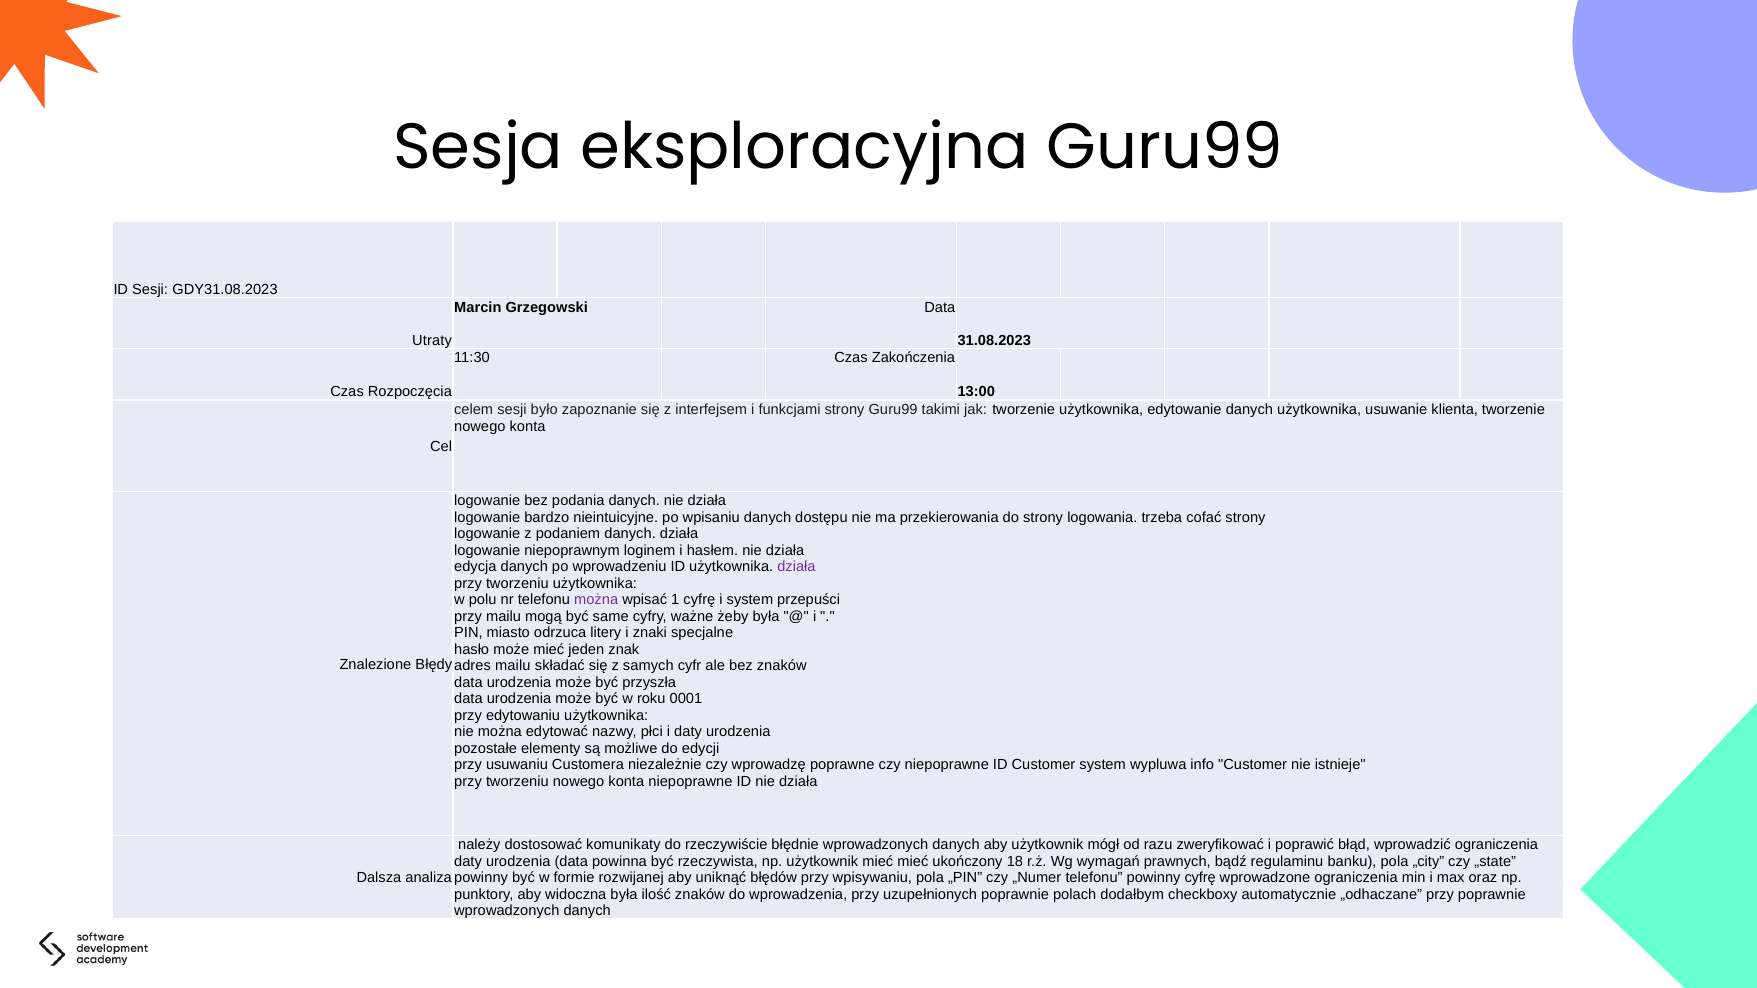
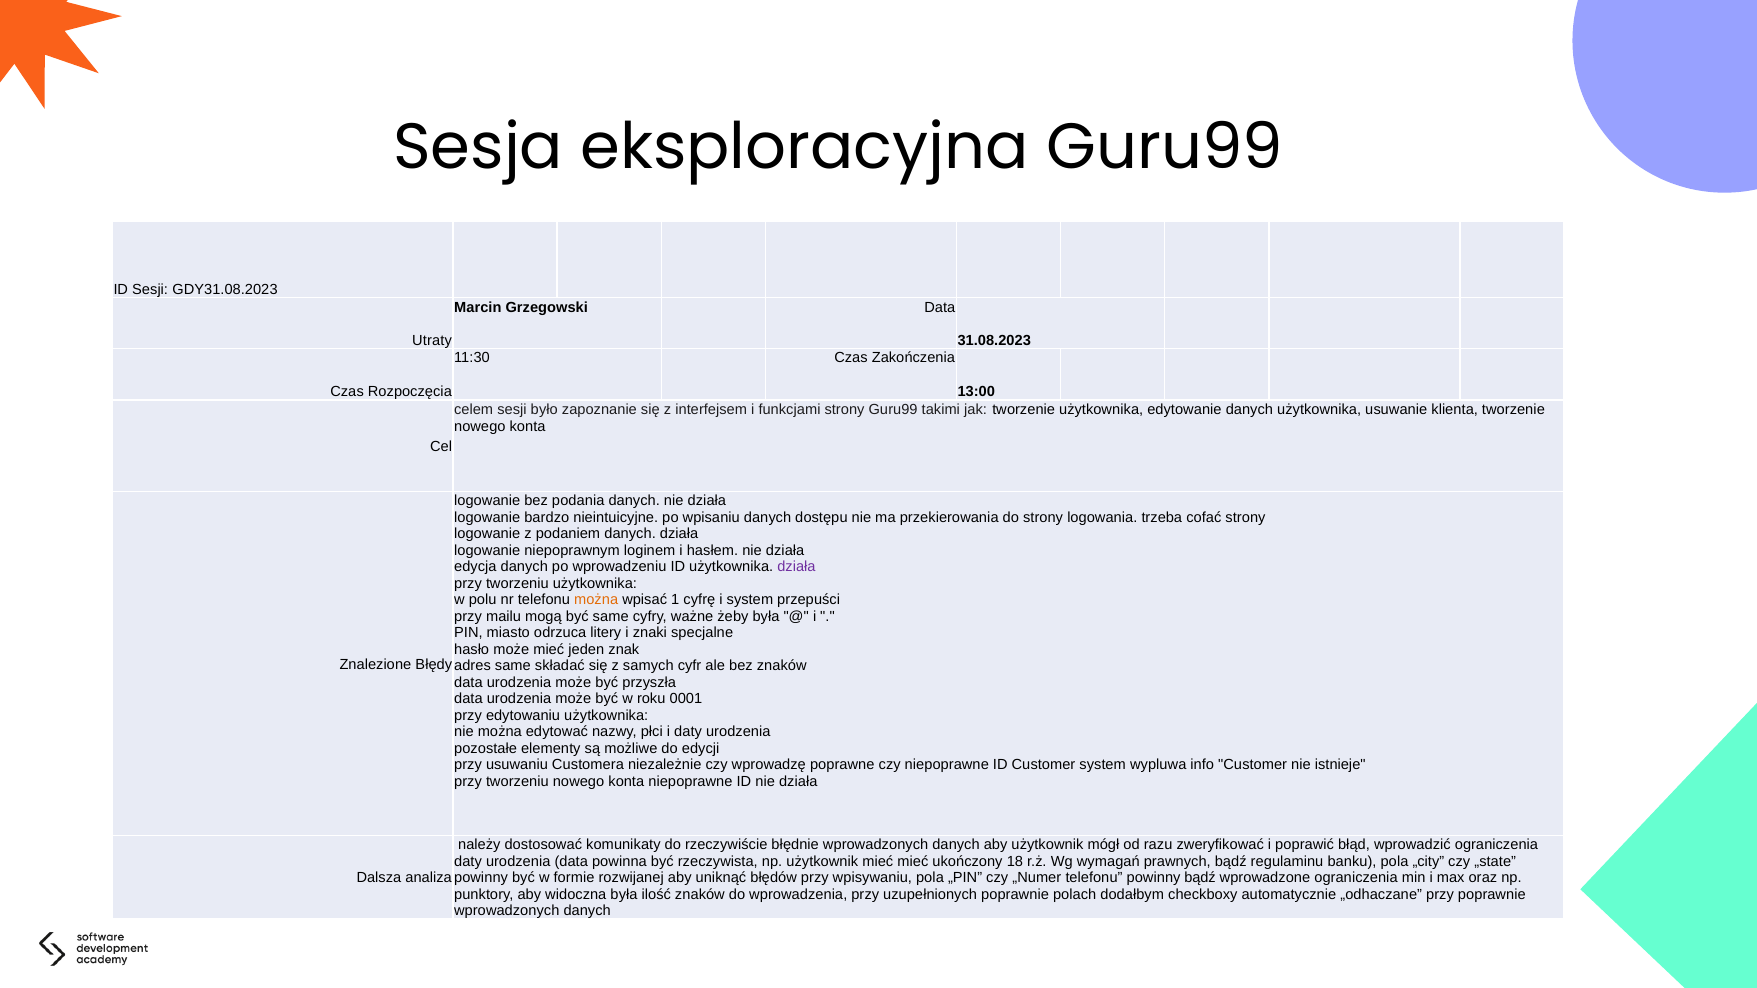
można at (596, 600) colour: purple -> orange
adres mailu: mailu -> same
powinny cyfrę: cyfrę -> bądź
